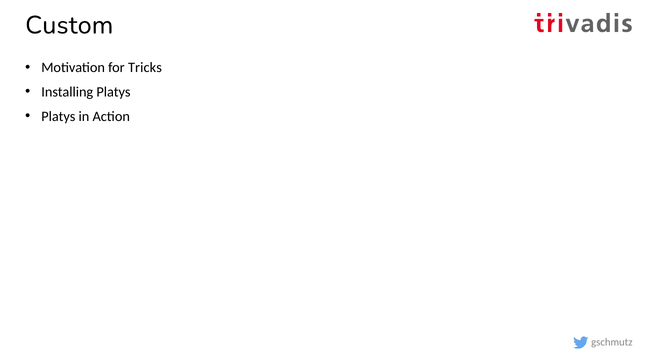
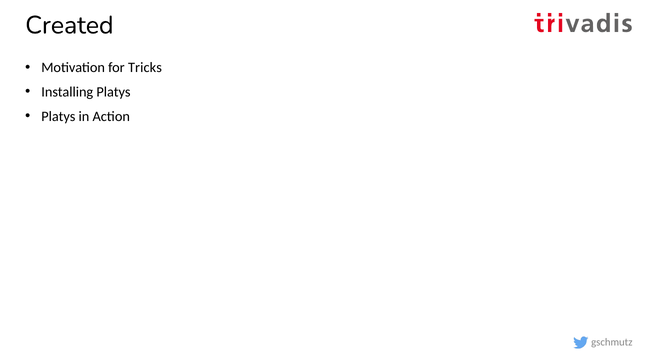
Custom: Custom -> Created
